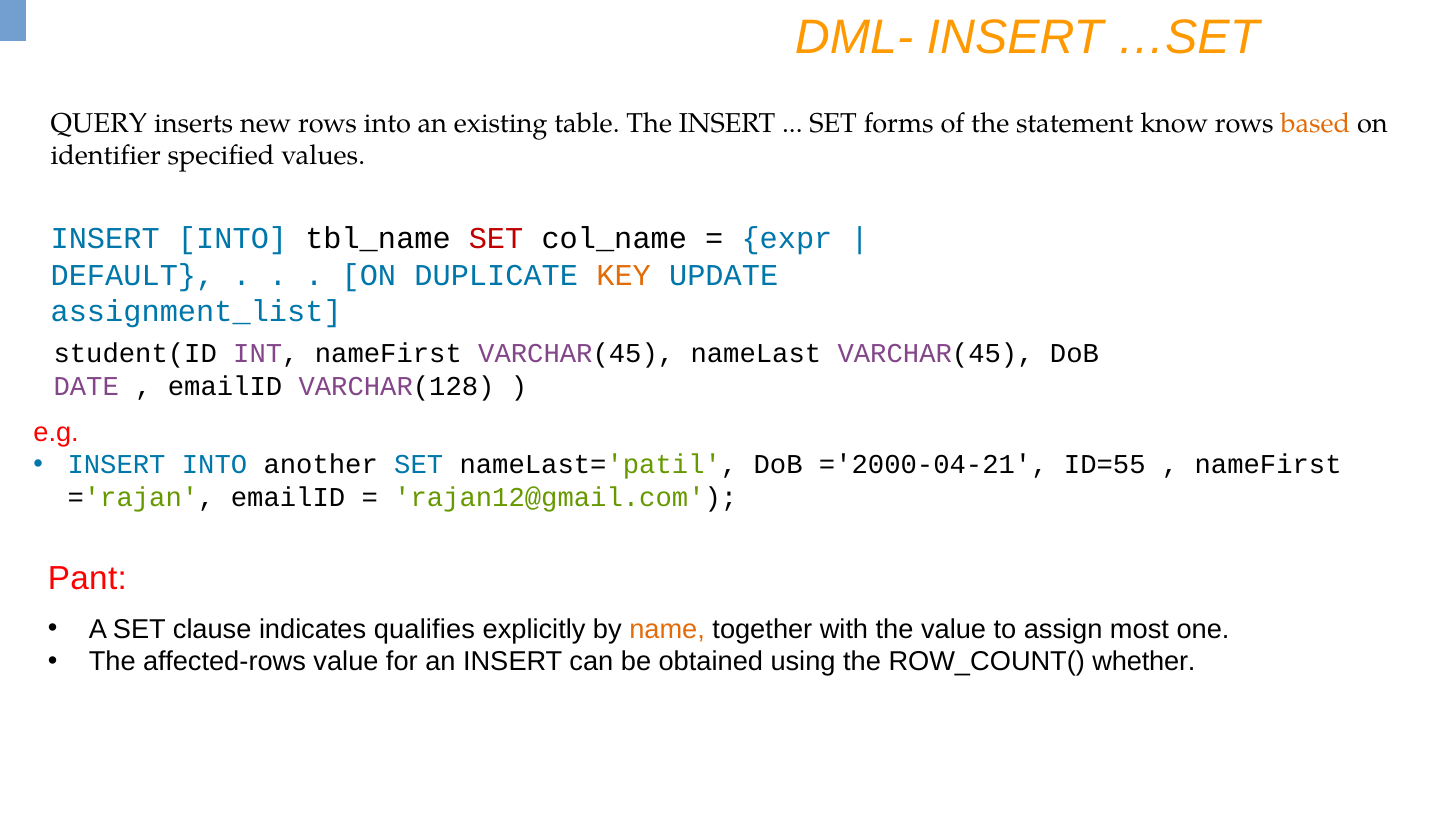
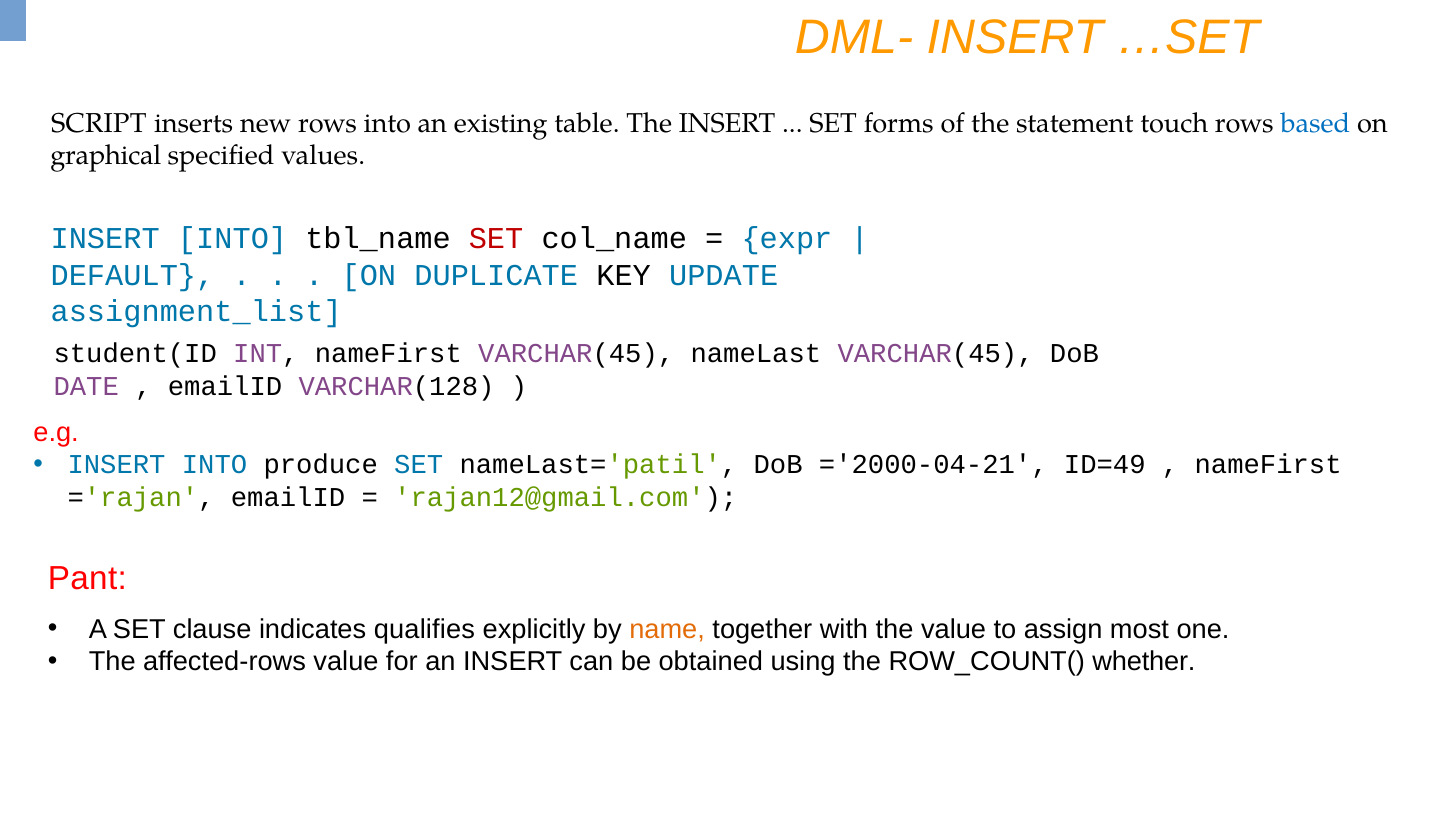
QUERY: QUERY -> SCRIPT
know: know -> touch
based colour: orange -> blue
identifier: identifier -> graphical
KEY colour: orange -> black
another: another -> produce
ID=55: ID=55 -> ID=49
